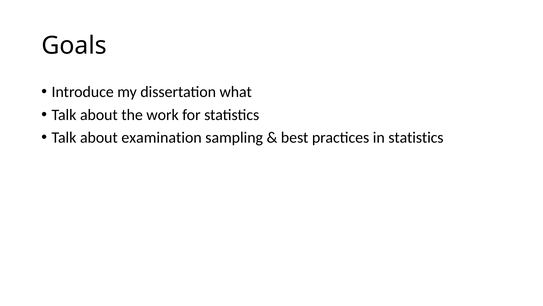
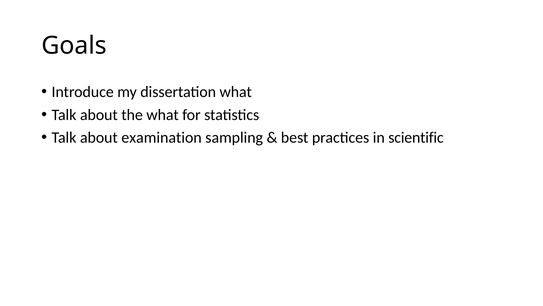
the work: work -> what
in statistics: statistics -> scientific
